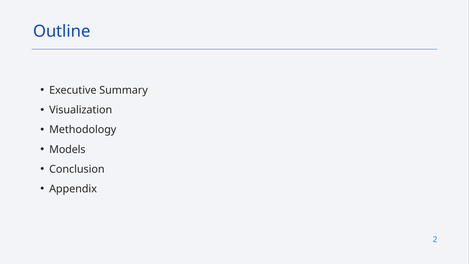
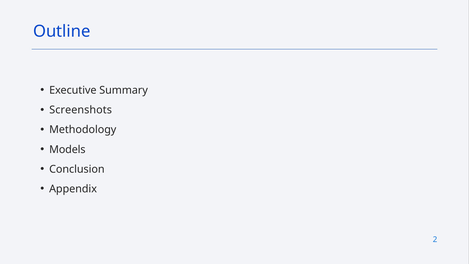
Visualization: Visualization -> Screenshots
